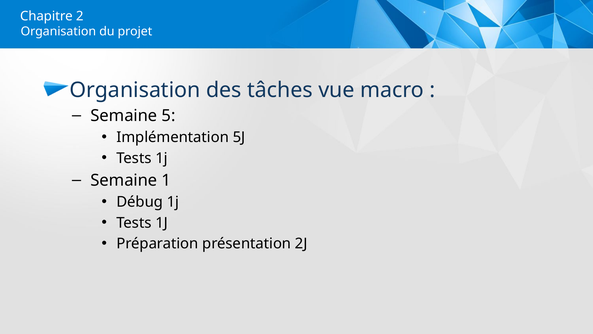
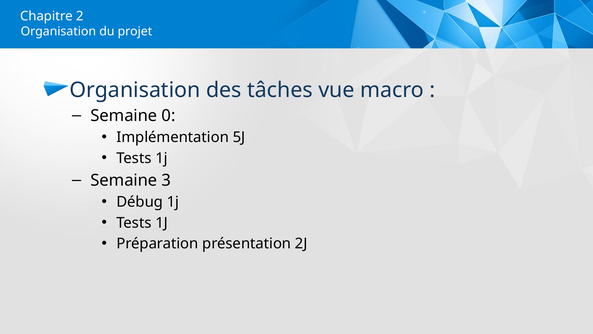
5: 5 -> 0
1: 1 -> 3
